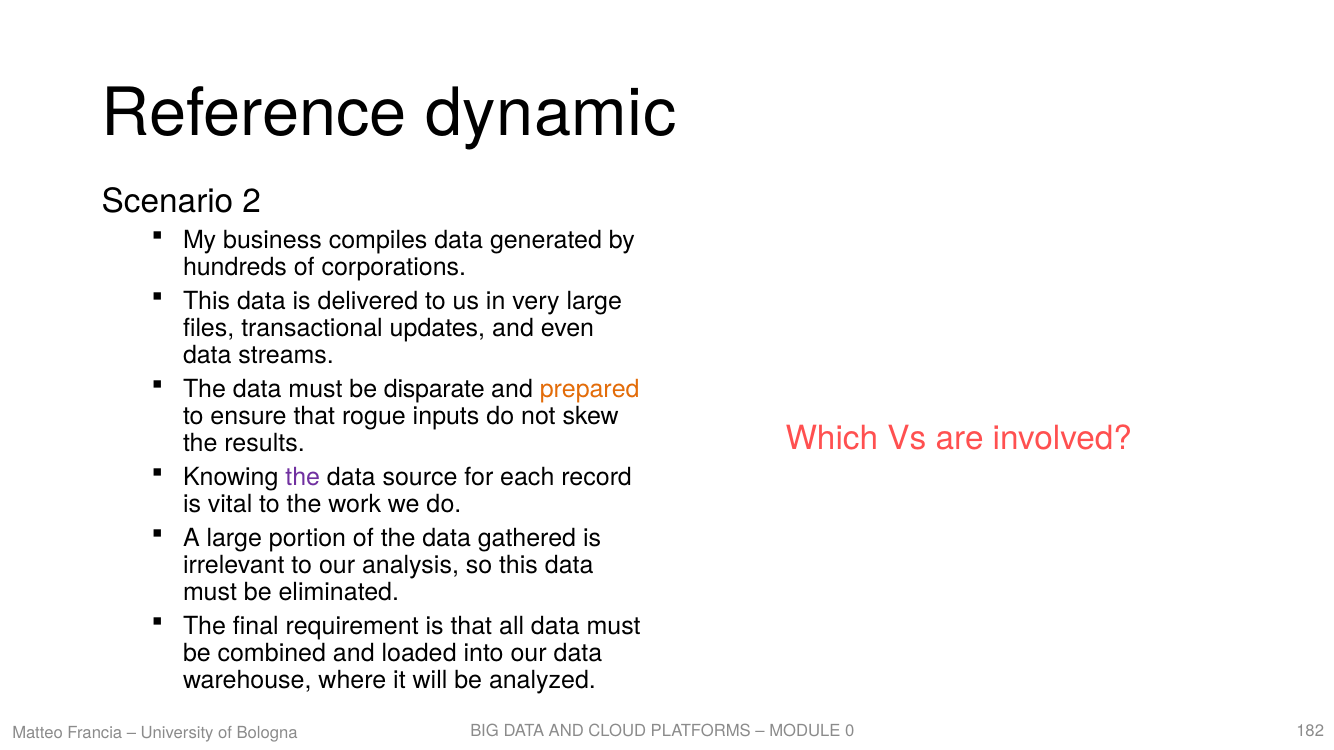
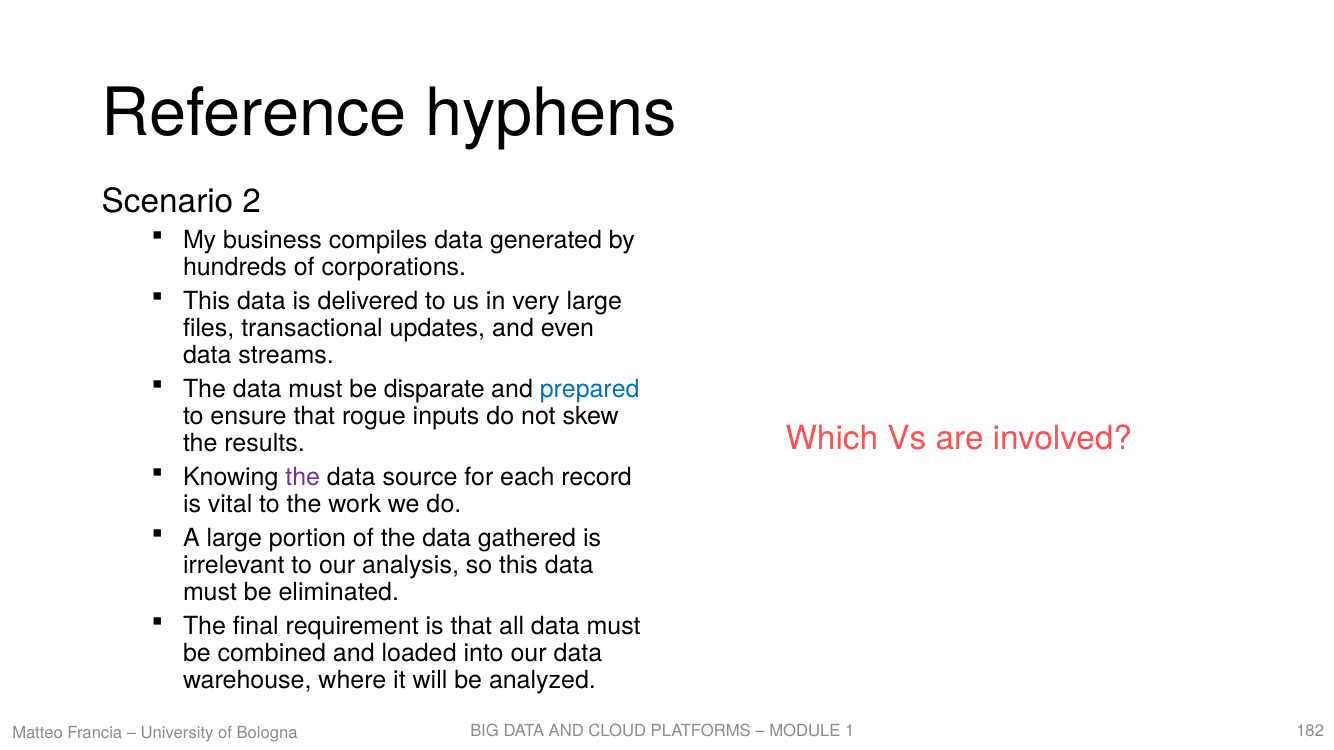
dynamic: dynamic -> hyphens
prepared colour: orange -> blue
0: 0 -> 1
